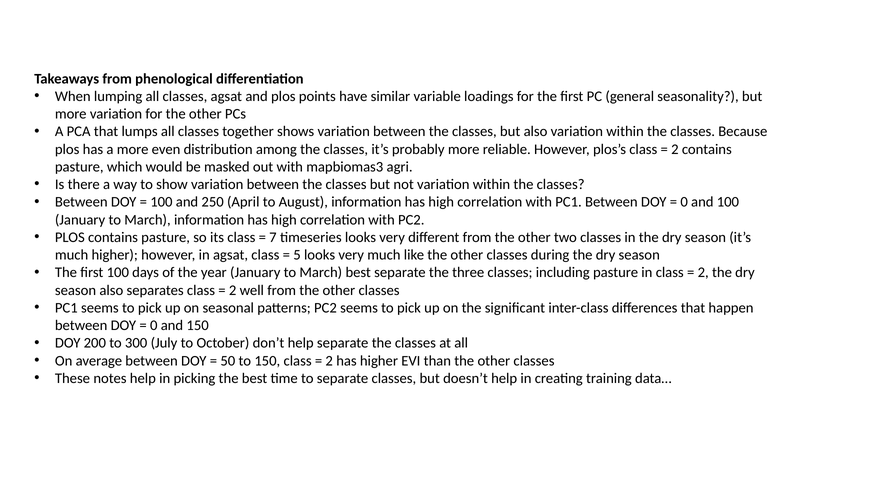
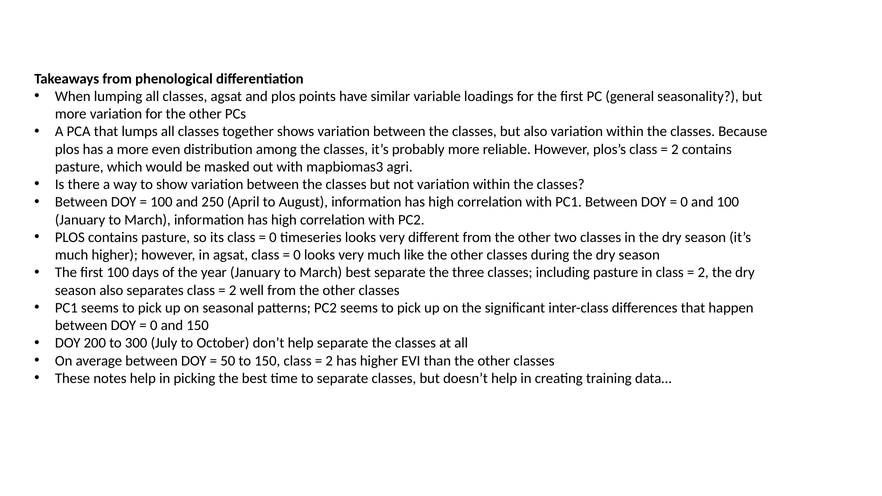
7 at (273, 237): 7 -> 0
5 at (297, 255): 5 -> 0
